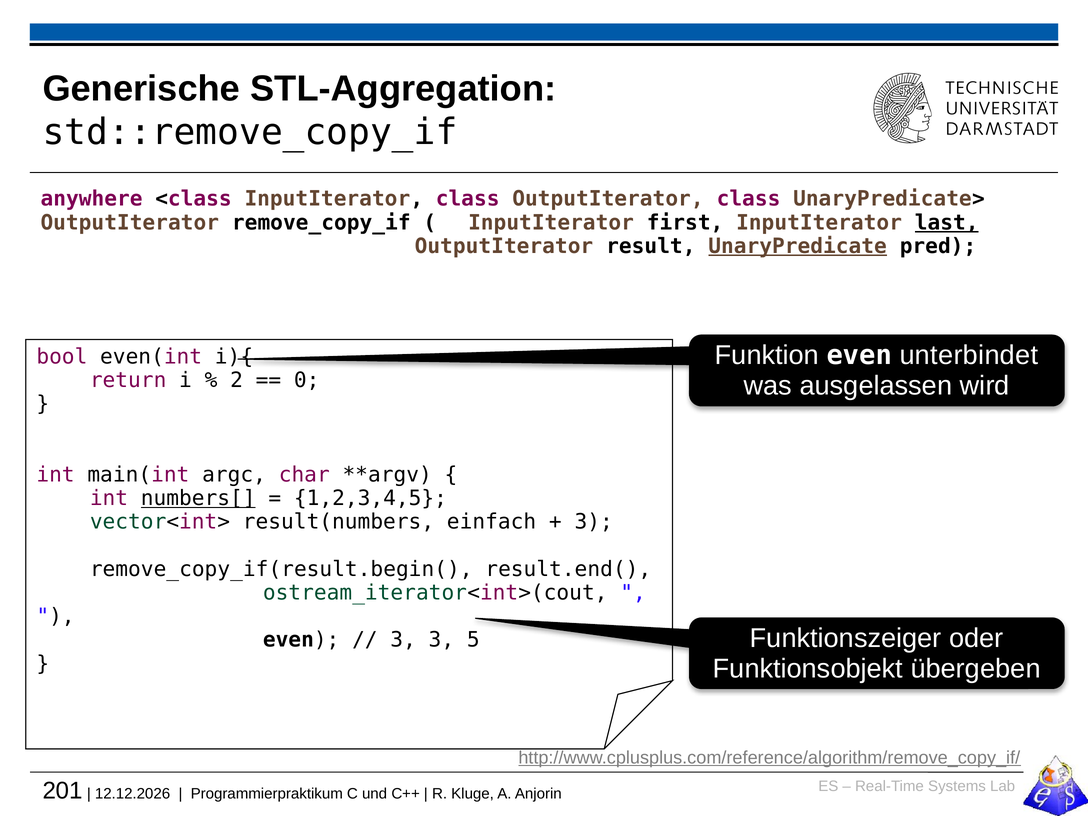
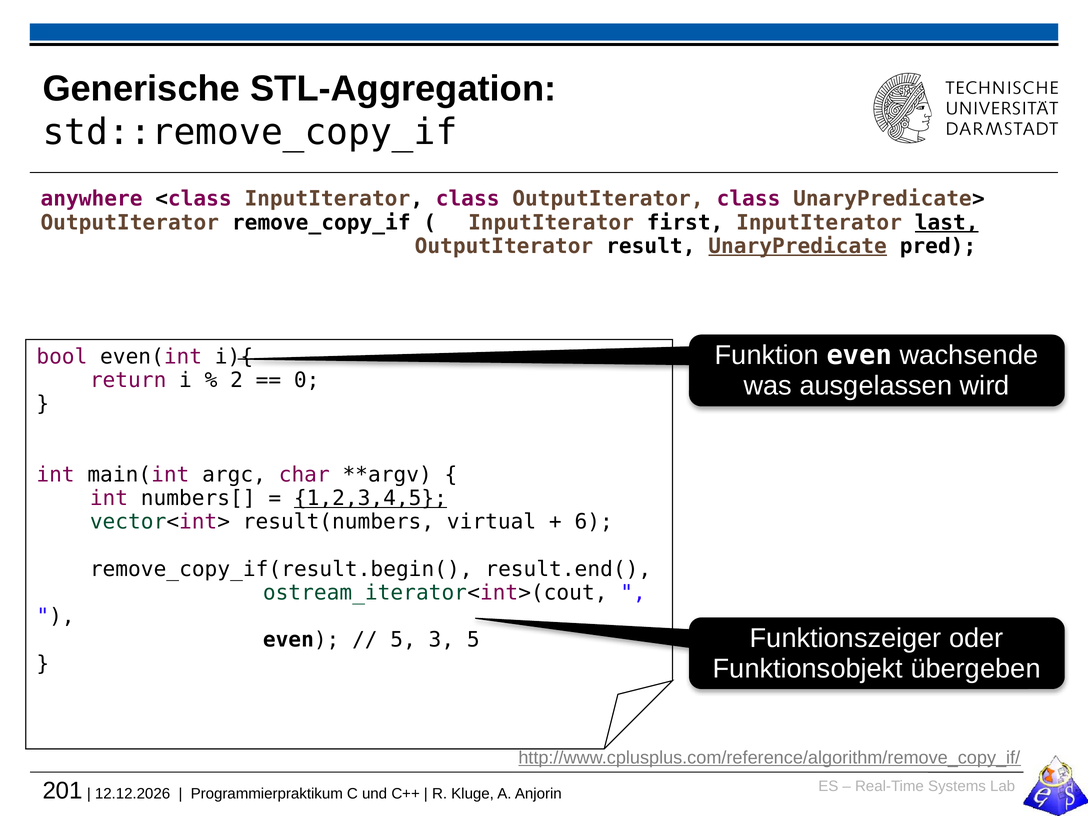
unterbindet: unterbindet -> wachsende
numbers[ underline: present -> none
1,2,3,4,5 underline: none -> present
einfach: einfach -> virtual
3 at (594, 522): 3 -> 6
3 at (403, 640): 3 -> 5
